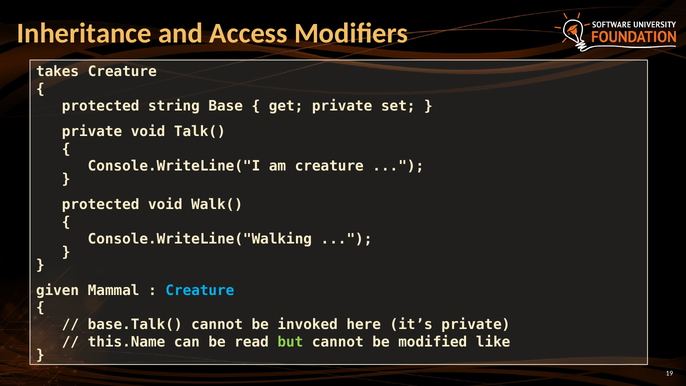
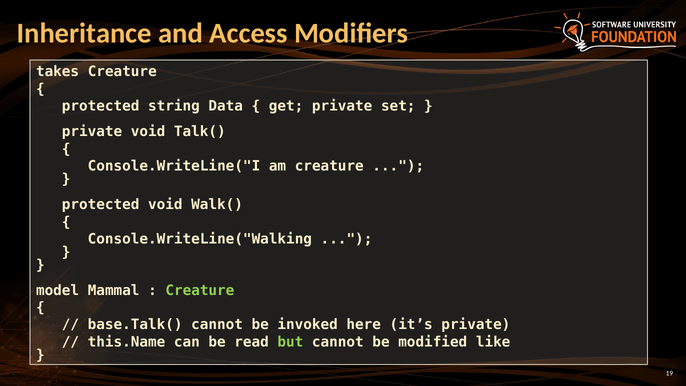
Base: Base -> Data
given: given -> model
Creature at (200, 290) colour: light blue -> light green
